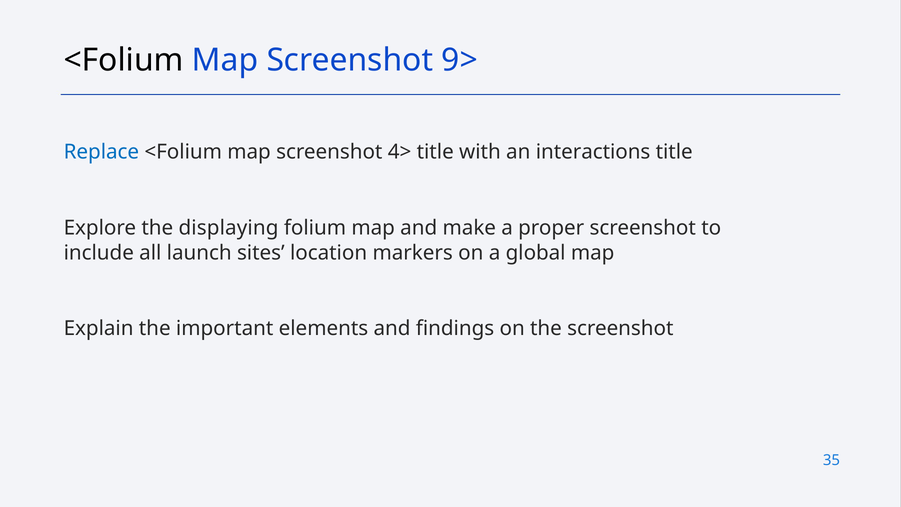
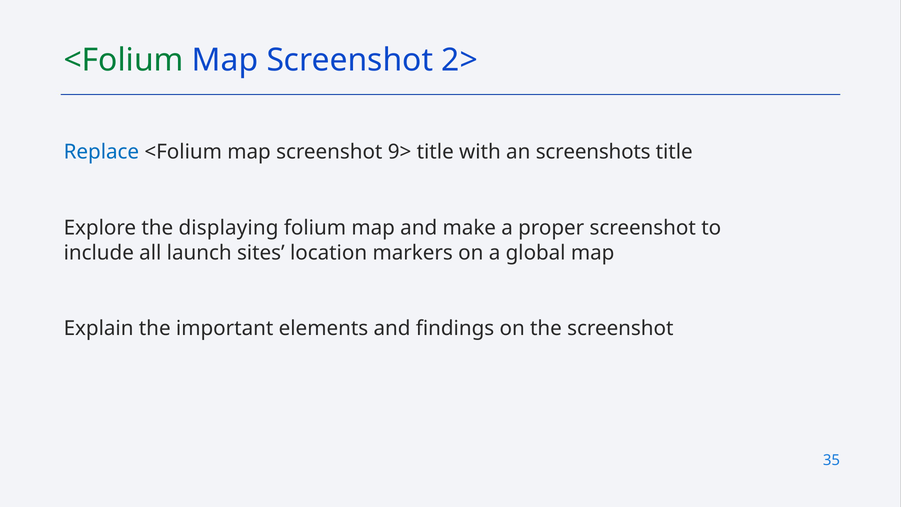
<Folium at (124, 60) colour: black -> green
9>: 9> -> 2>
4>: 4> -> 9>
interactions: interactions -> screenshots
